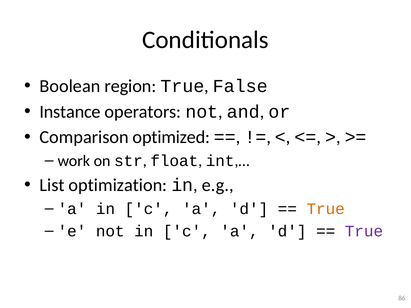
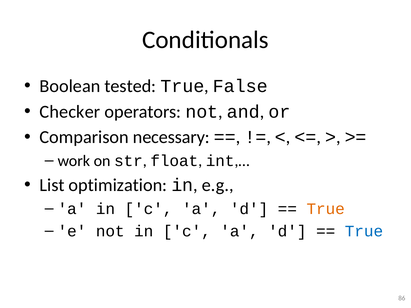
region: region -> tested
Instance: Instance -> Checker
optimized: optimized -> necessary
True at (364, 231) colour: purple -> blue
